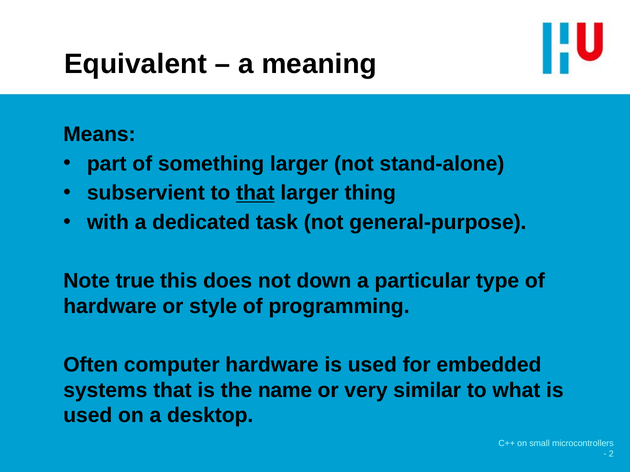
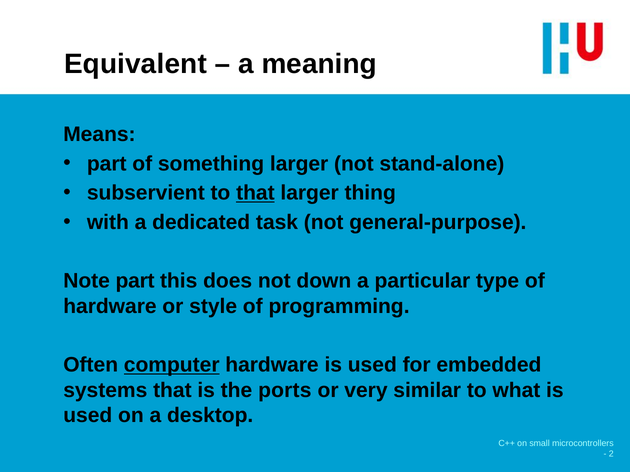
Note true: true -> part
computer underline: none -> present
name: name -> ports
